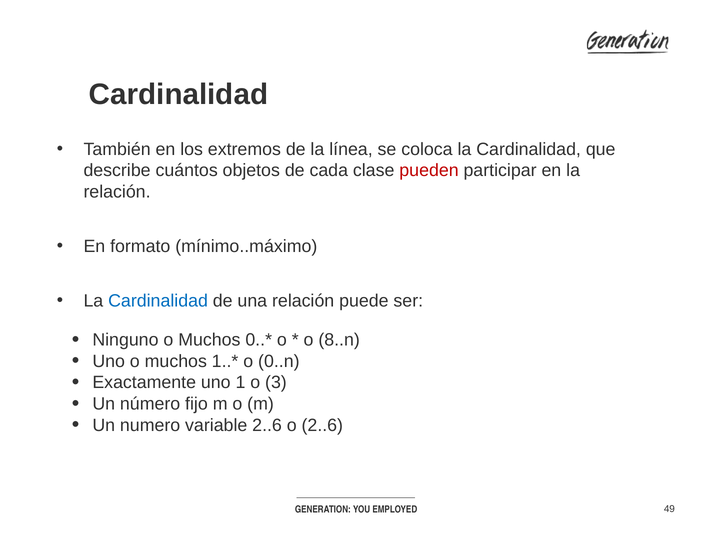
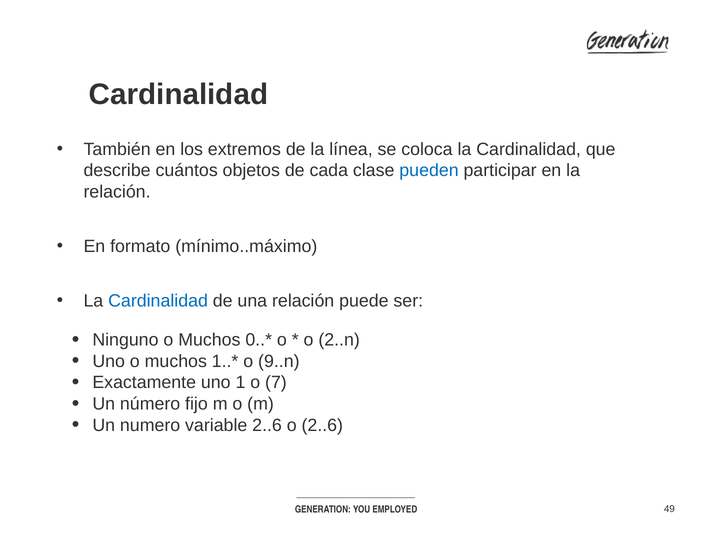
pueden colour: red -> blue
8..n: 8..n -> 2..n
0..n: 0..n -> 9..n
3: 3 -> 7
